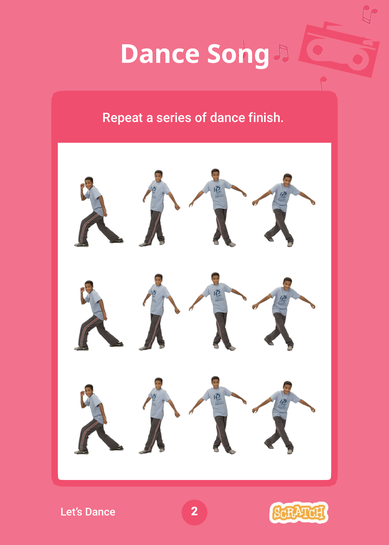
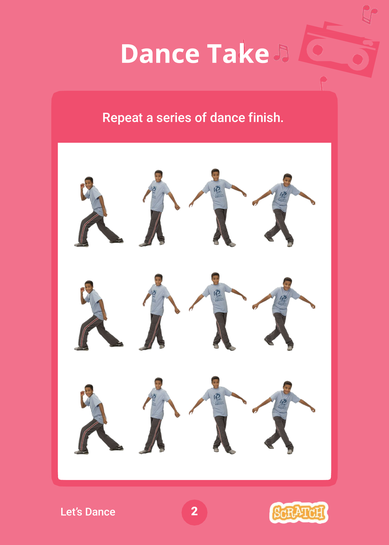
Song: Song -> Take
